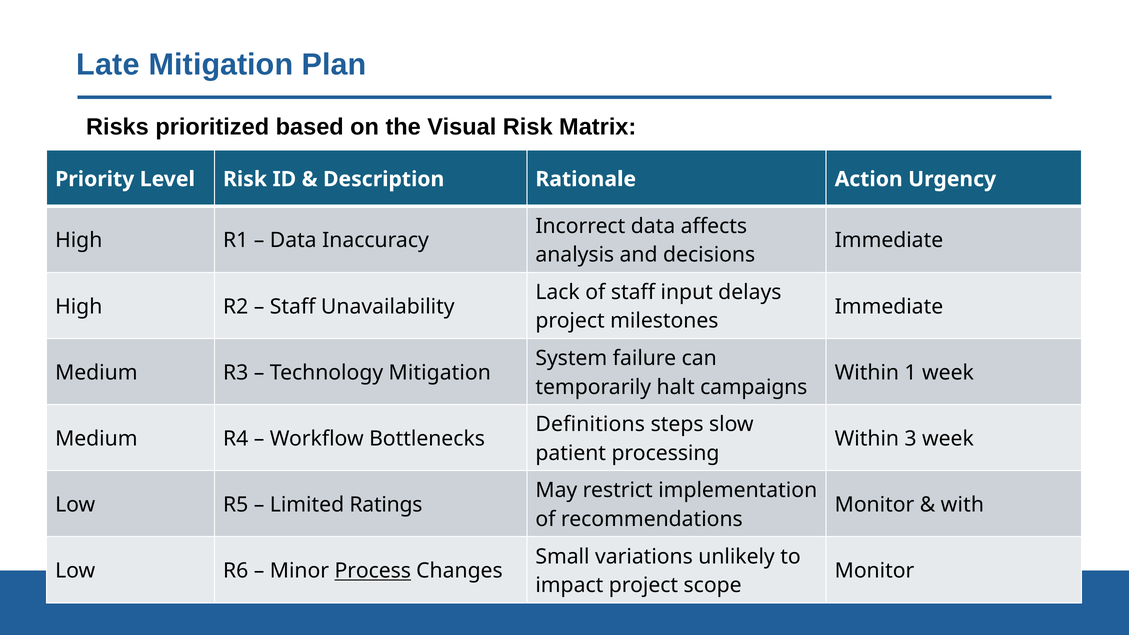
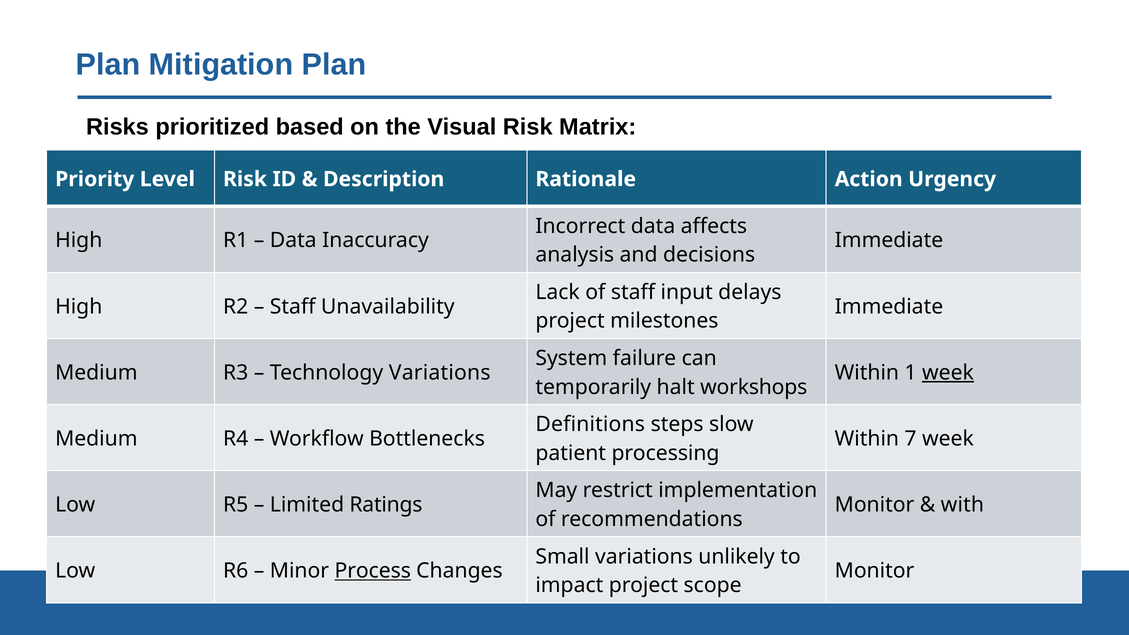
Late at (108, 65): Late -> Plan
Technology Mitigation: Mitigation -> Variations
week at (948, 373) underline: none -> present
campaigns: campaigns -> workshops
3: 3 -> 7
